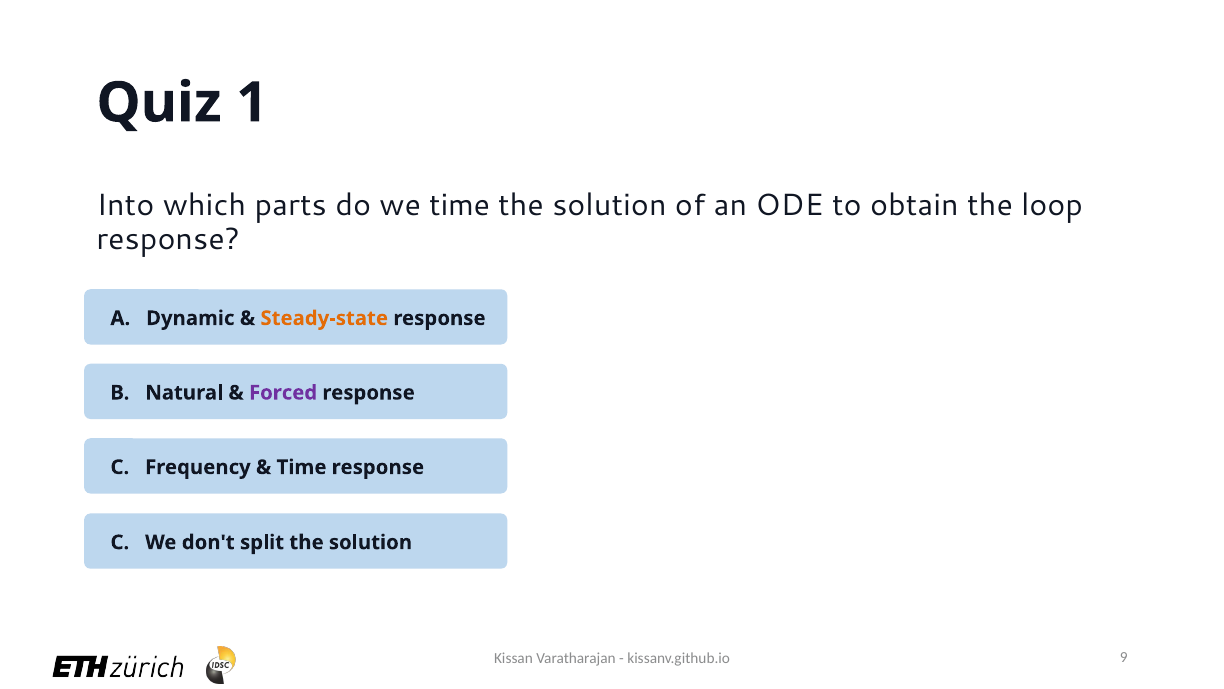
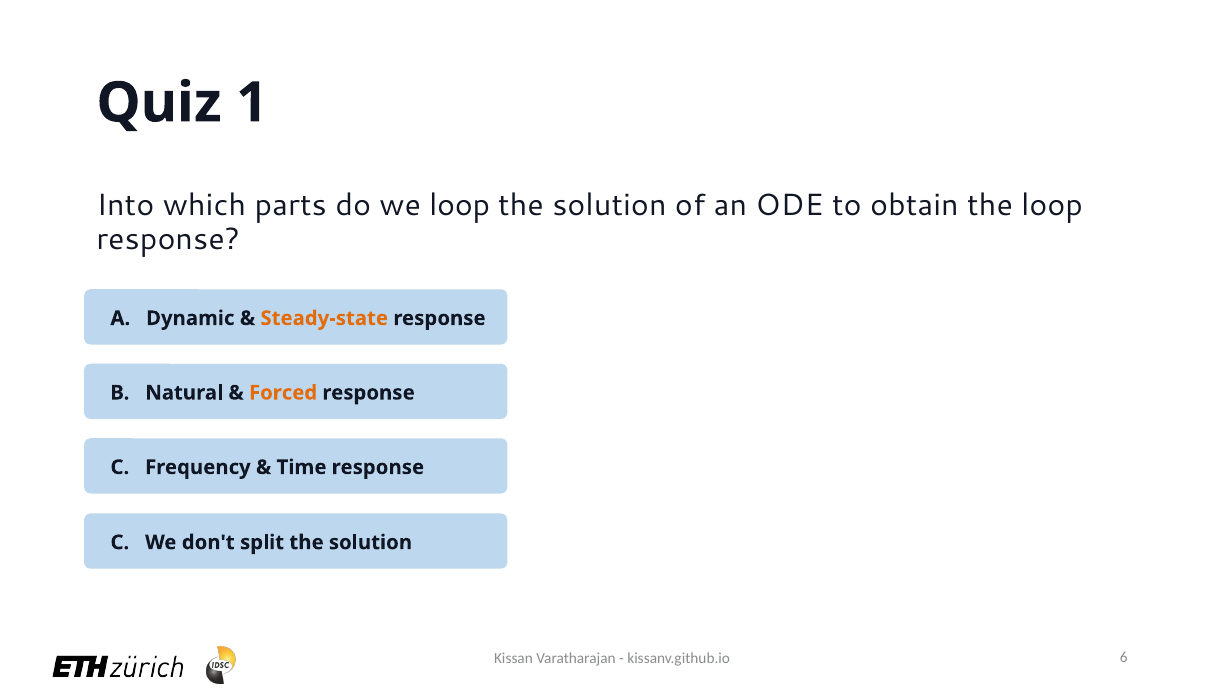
we time: time -> loop
Forced colour: purple -> orange
9: 9 -> 6
